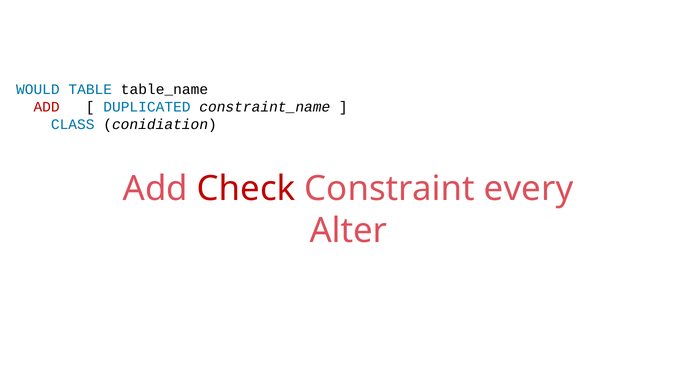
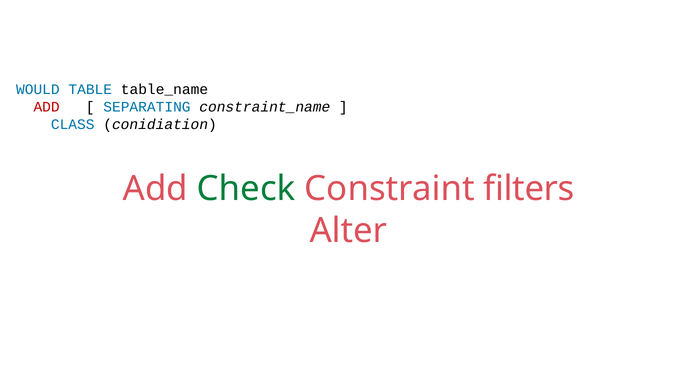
DUPLICATED: DUPLICATED -> SEPARATING
Check colour: red -> green
every: every -> filters
